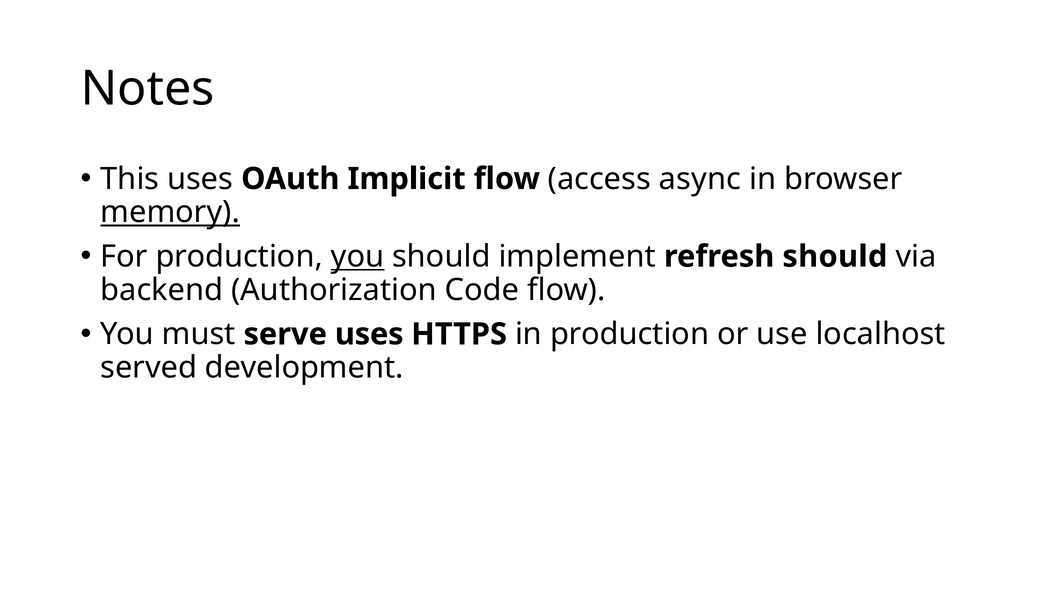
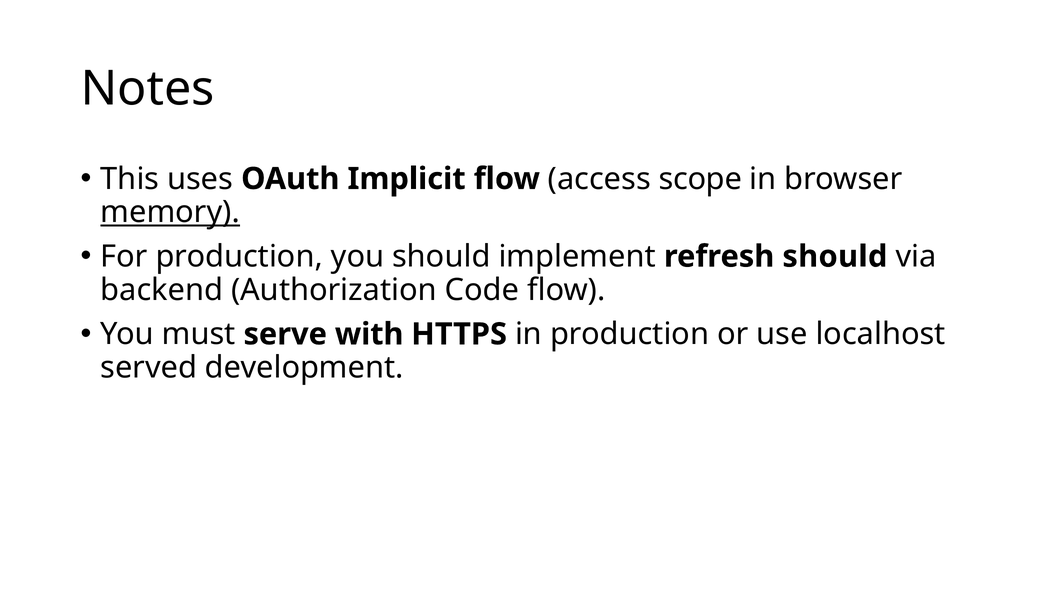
async: async -> scope
you at (358, 256) underline: present -> none
serve uses: uses -> with
